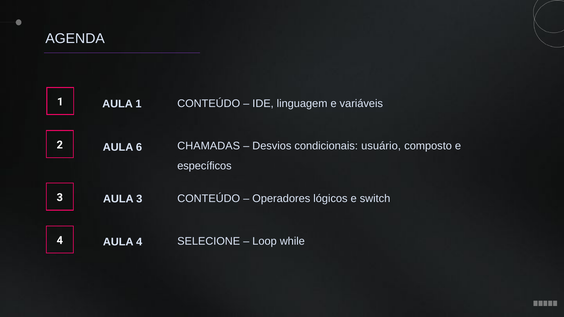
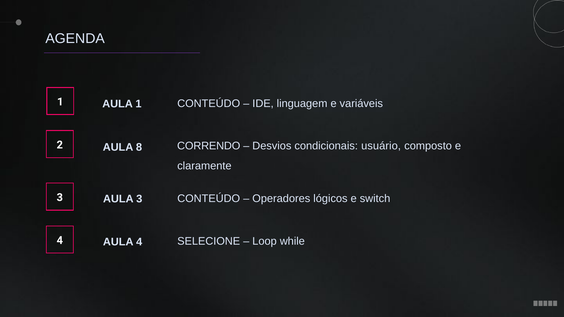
CHAMADAS: CHAMADAS -> CORRENDO
6: 6 -> 8
específicos: específicos -> claramente
